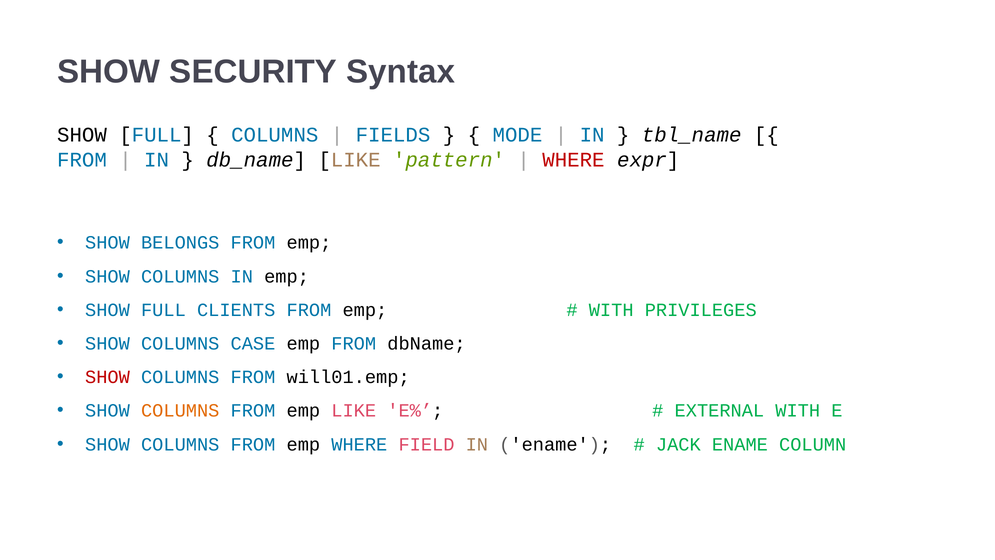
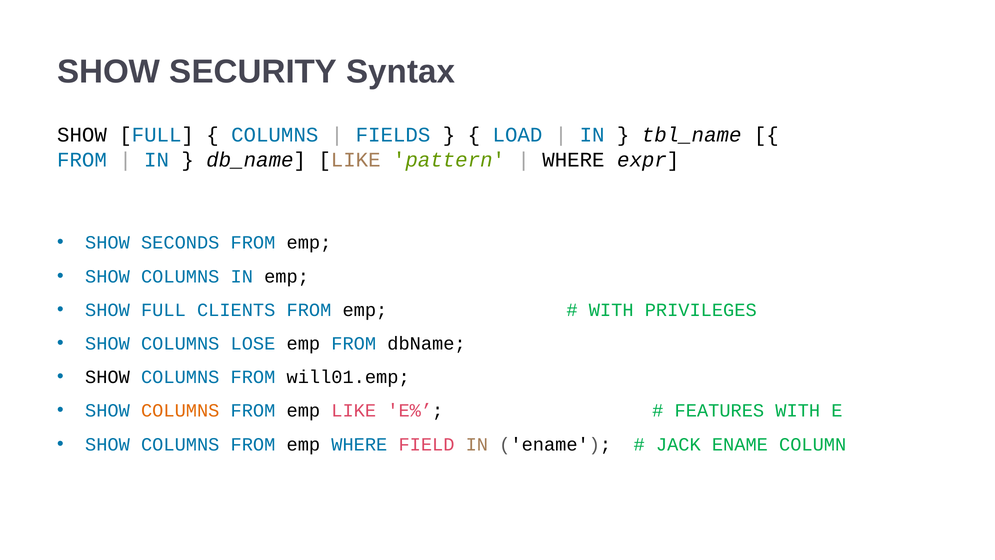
MODE: MODE -> LOAD
WHERE at (573, 160) colour: red -> black
BELONGS: BELONGS -> SECONDS
CASE: CASE -> LOSE
SHOW at (107, 377) colour: red -> black
EXTERNAL: EXTERNAL -> FEATURES
